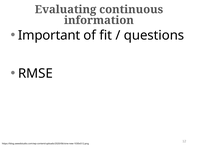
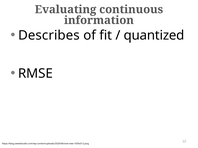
Important: Important -> Describes
questions: questions -> quantized
